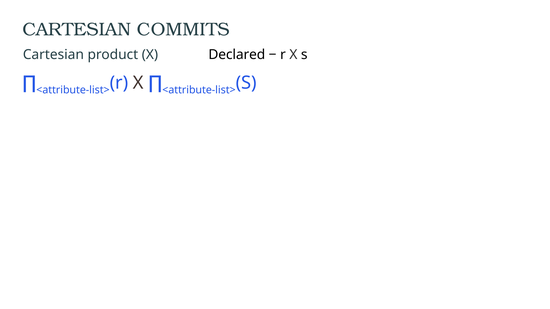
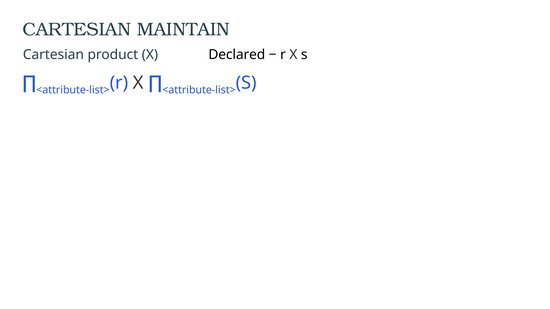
COMMITS: COMMITS -> MAINTAIN
